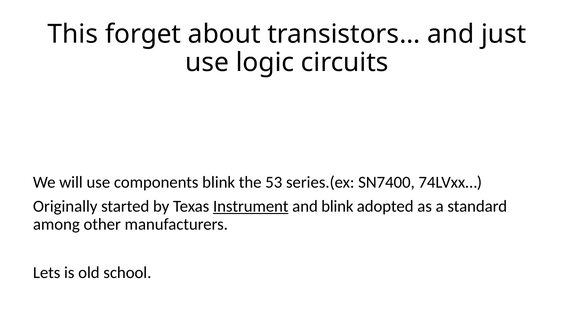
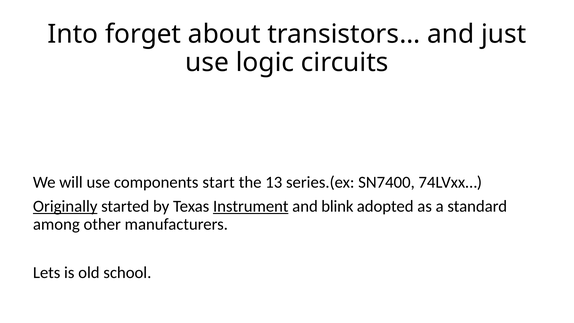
This: This -> Into
components blink: blink -> start
53: 53 -> 13
Originally underline: none -> present
